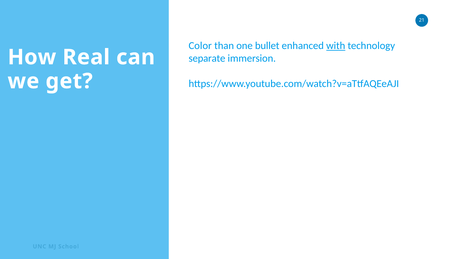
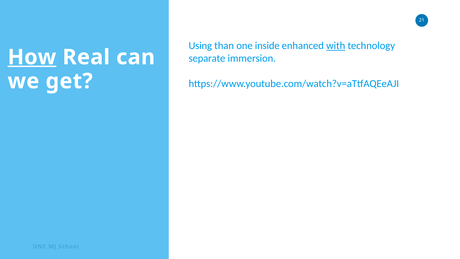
Color: Color -> Using
bullet: bullet -> inside
How underline: none -> present
